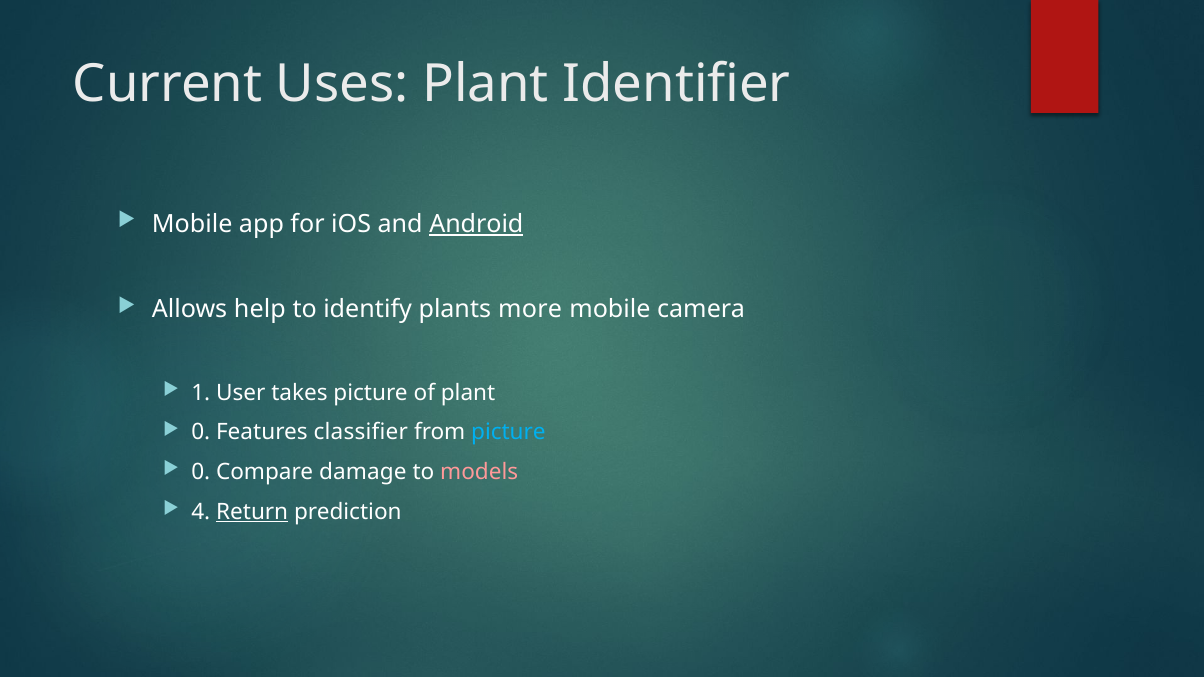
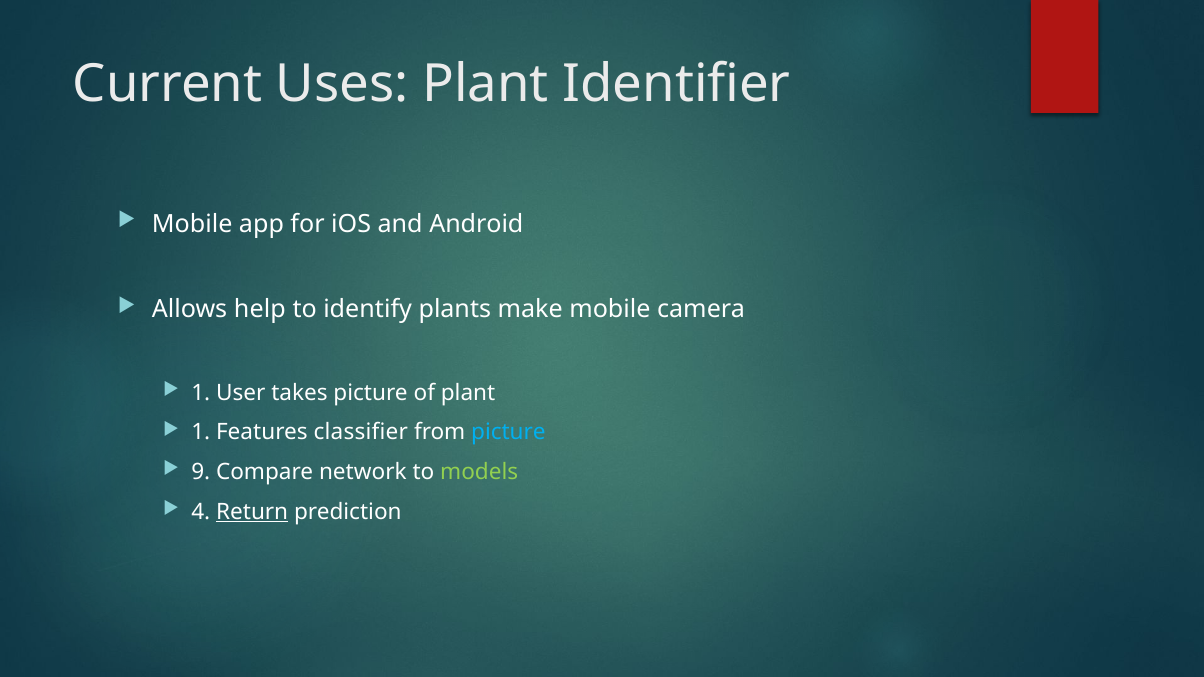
Android underline: present -> none
more: more -> make
0 at (201, 433): 0 -> 1
0 at (201, 472): 0 -> 9
damage: damage -> network
models colour: pink -> light green
